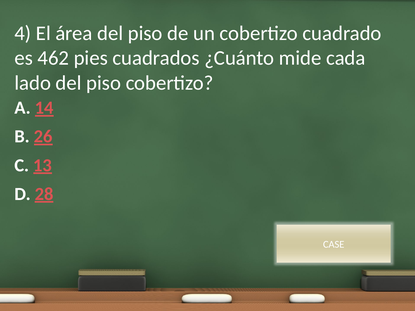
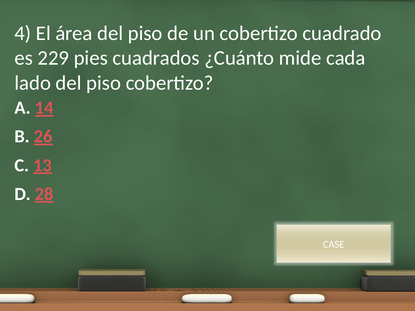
462: 462 -> 229
